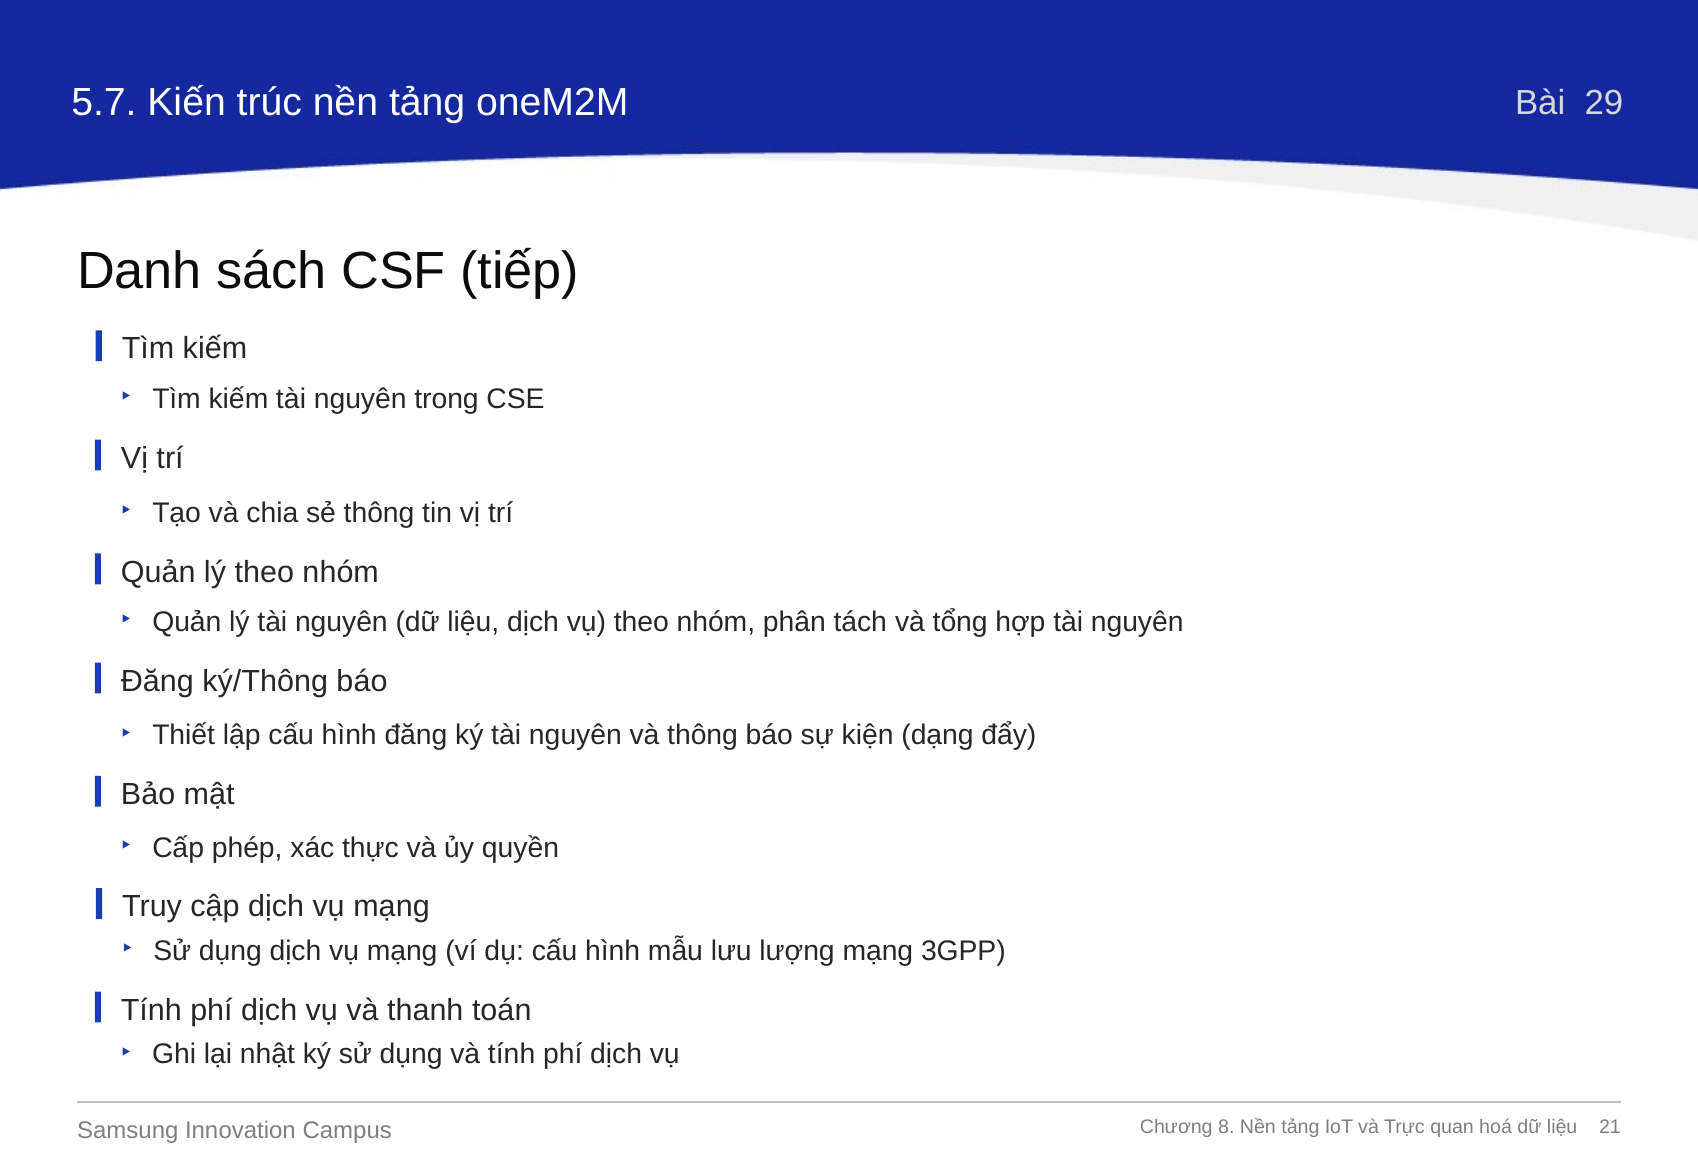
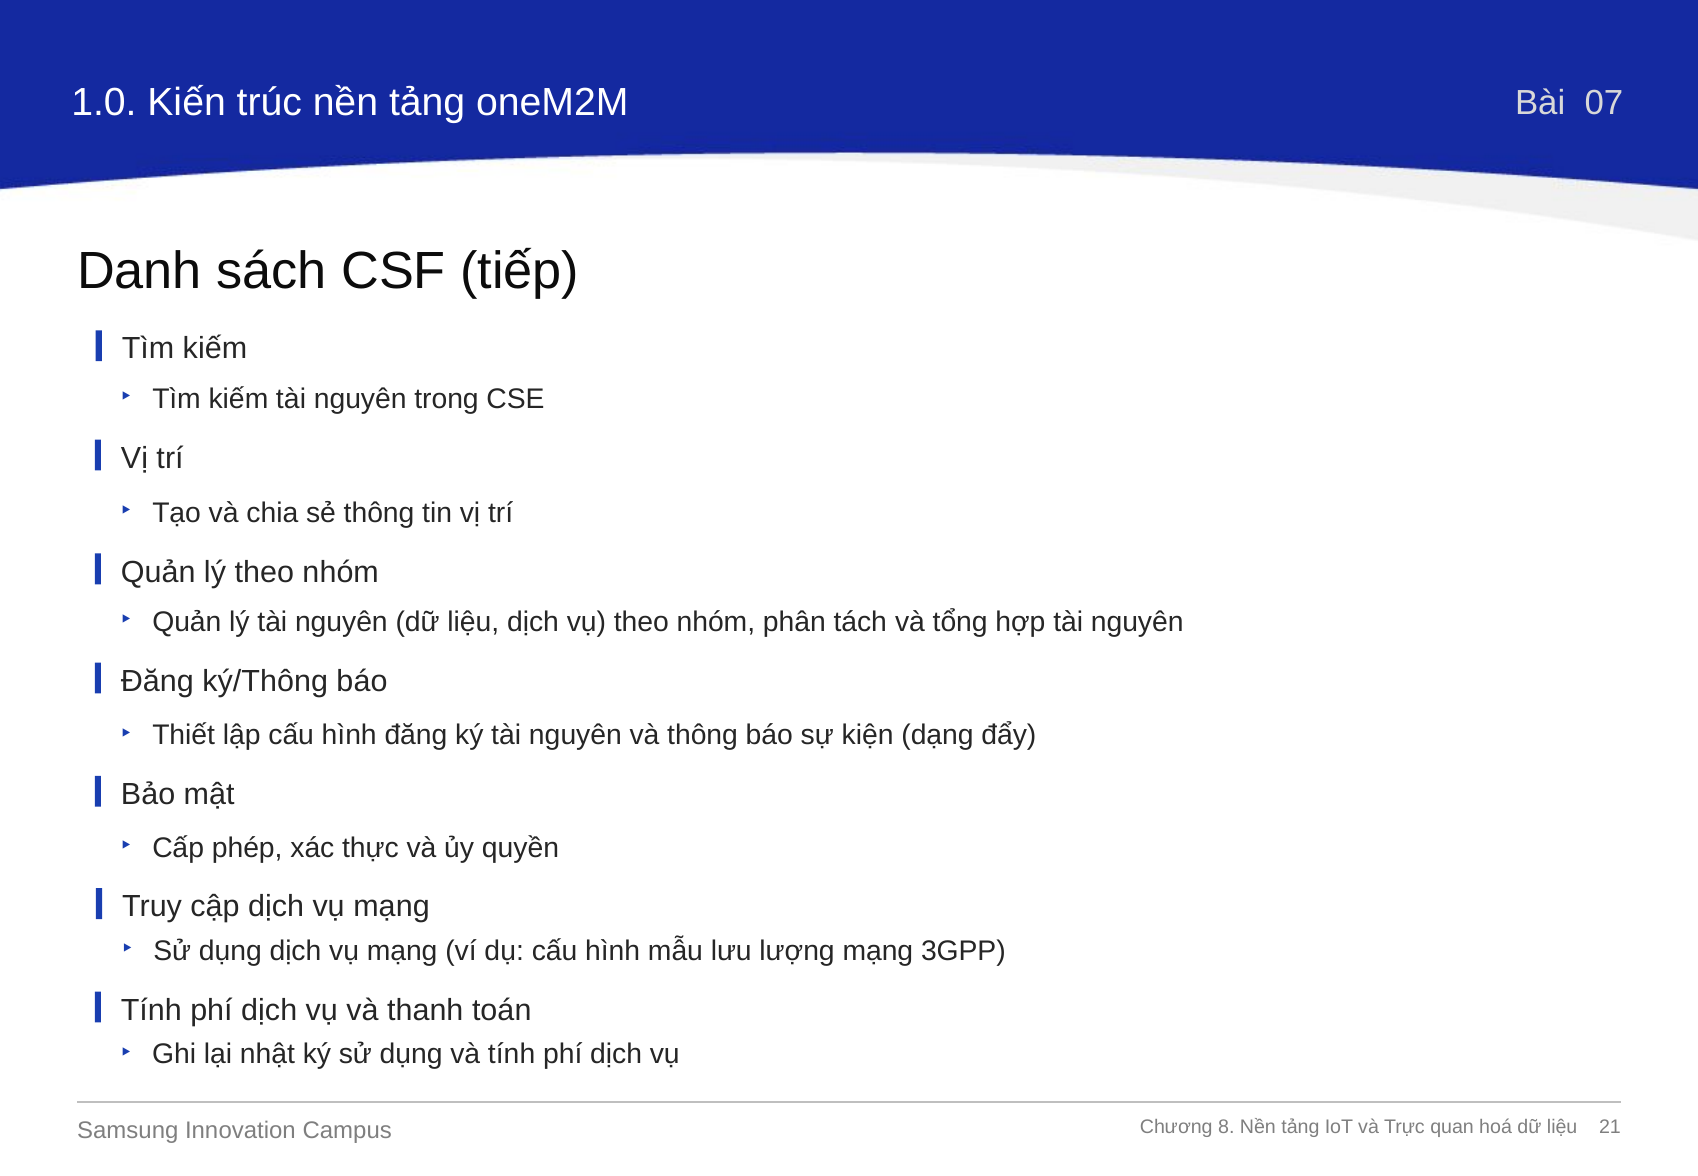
5.7: 5.7 -> 1.0
29: 29 -> 07
